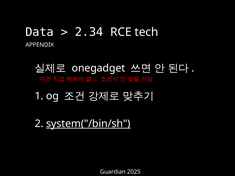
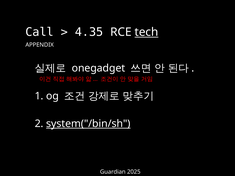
Data: Data -> Call
2.34: 2.34 -> 4.35
tech underline: none -> present
